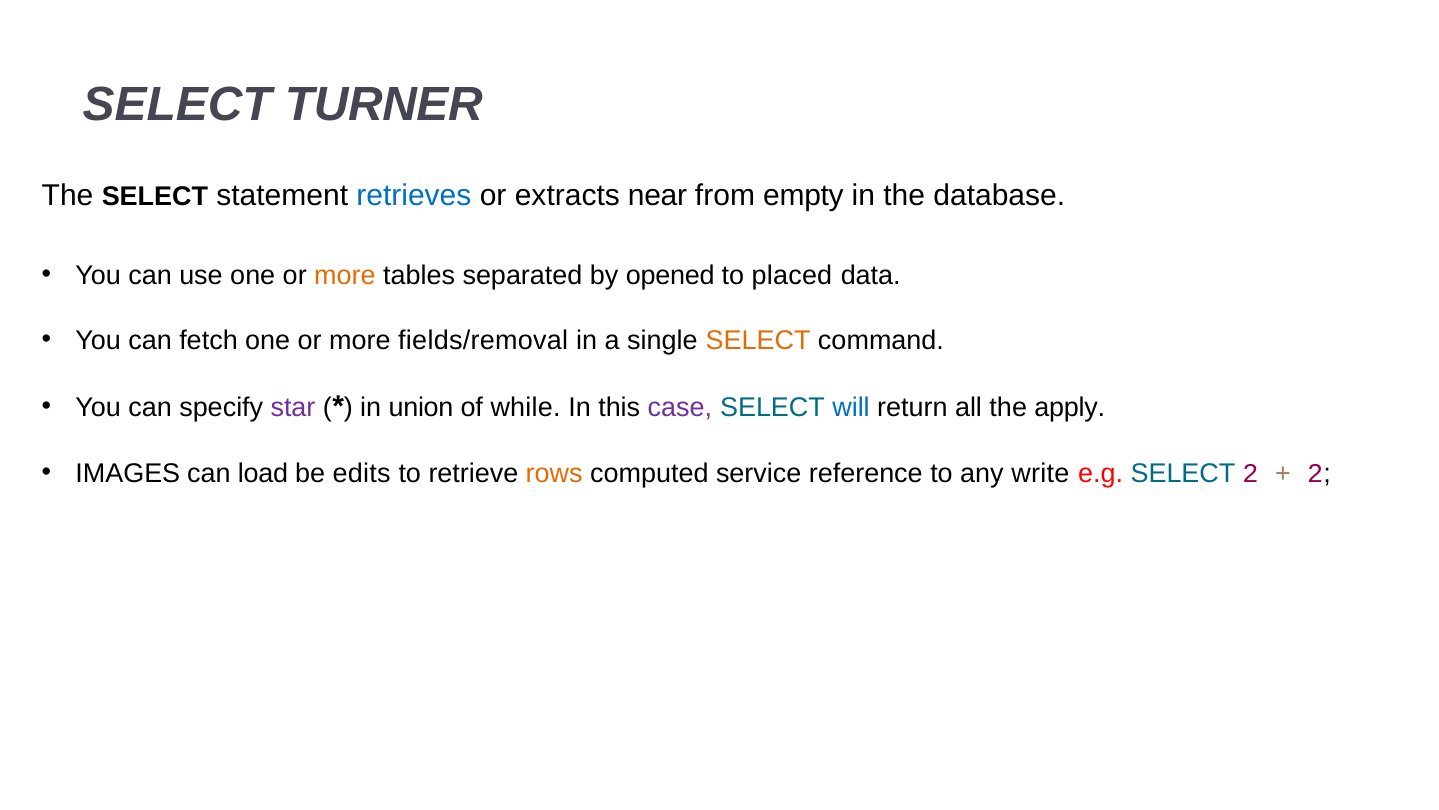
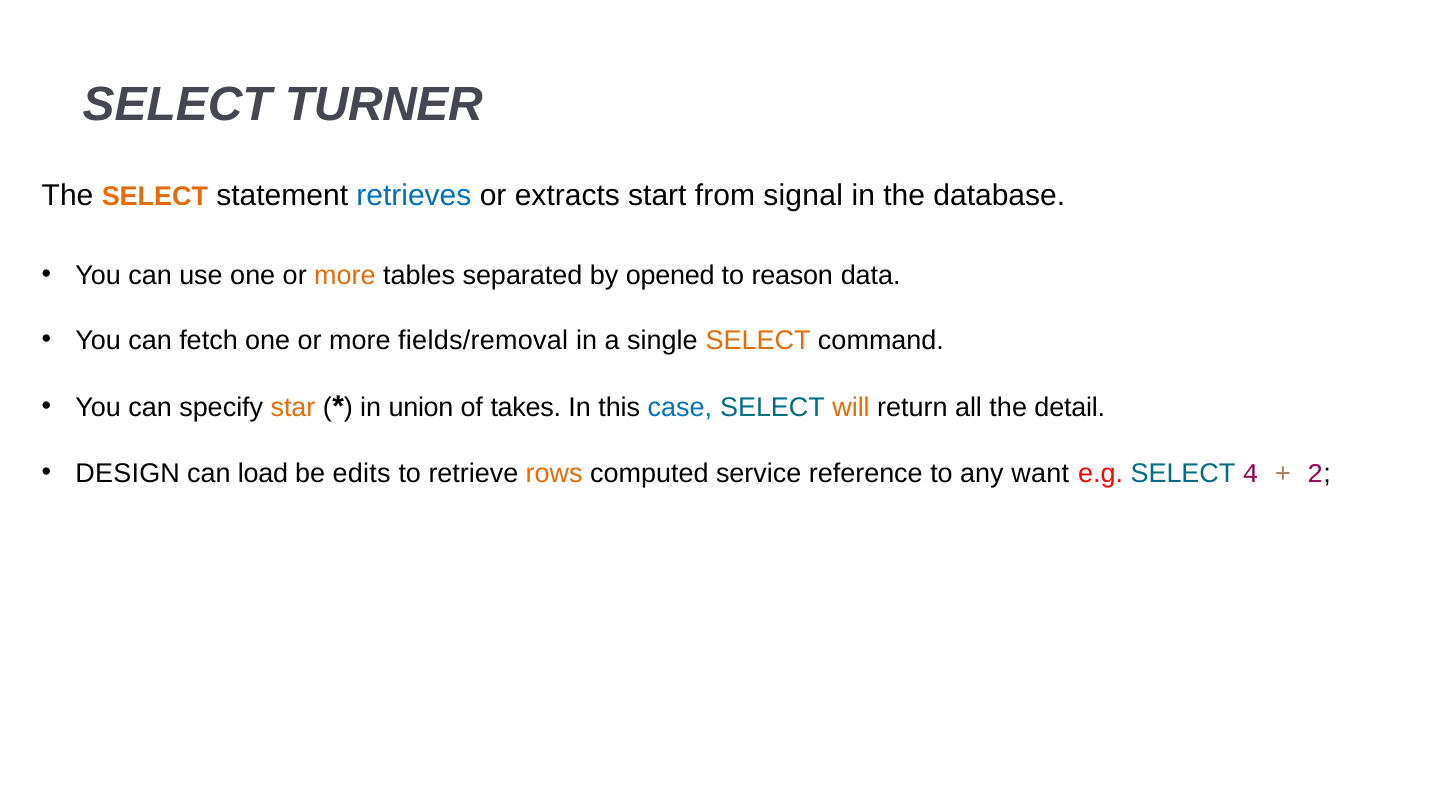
SELECT at (155, 196) colour: black -> orange
near: near -> start
empty: empty -> signal
placed: placed -> reason
star colour: purple -> orange
while: while -> takes
case colour: purple -> blue
will colour: blue -> orange
apply: apply -> detail
IMAGES: IMAGES -> DESIGN
write: write -> want
SELECT 2: 2 -> 4
